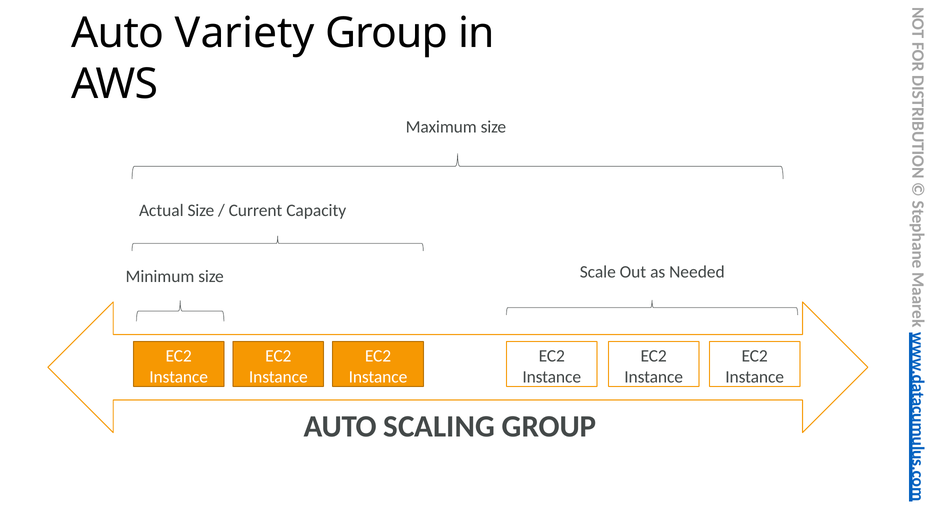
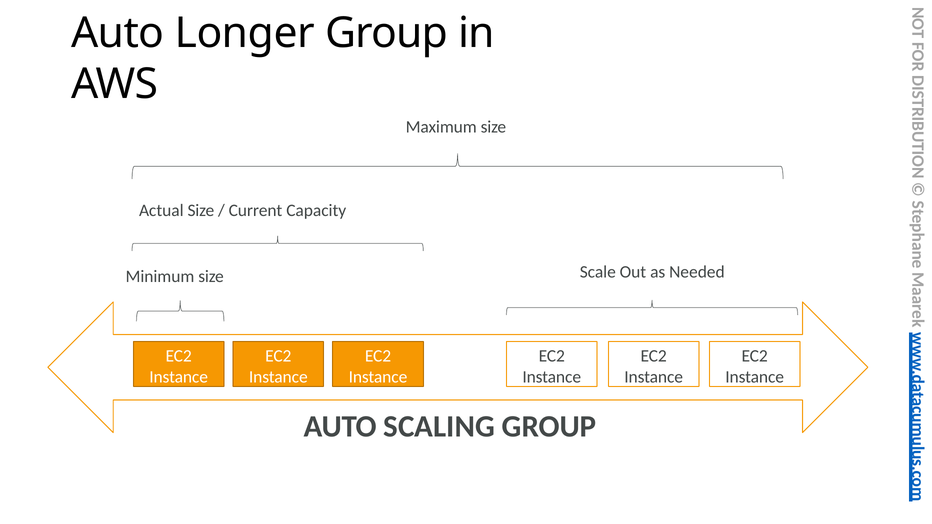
Variety: Variety -> Longer
